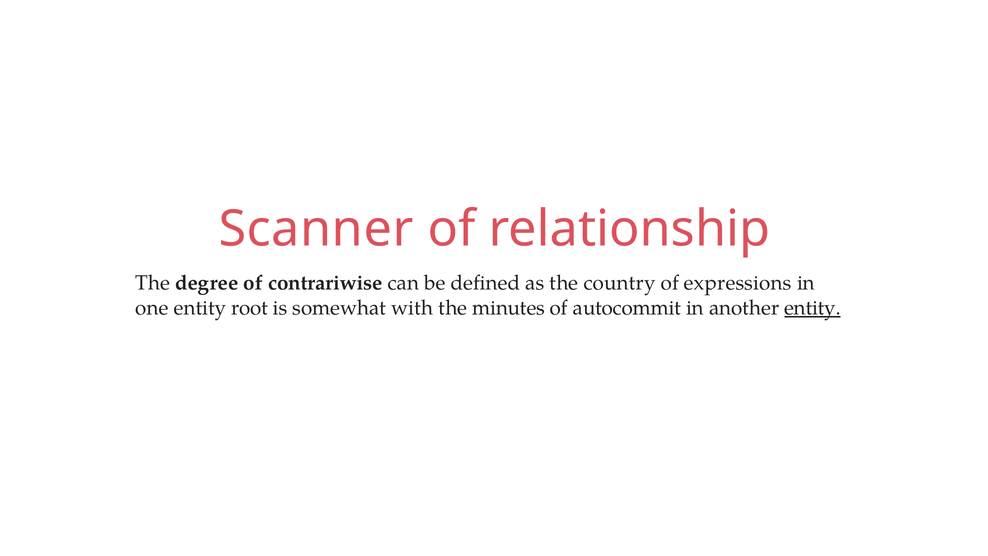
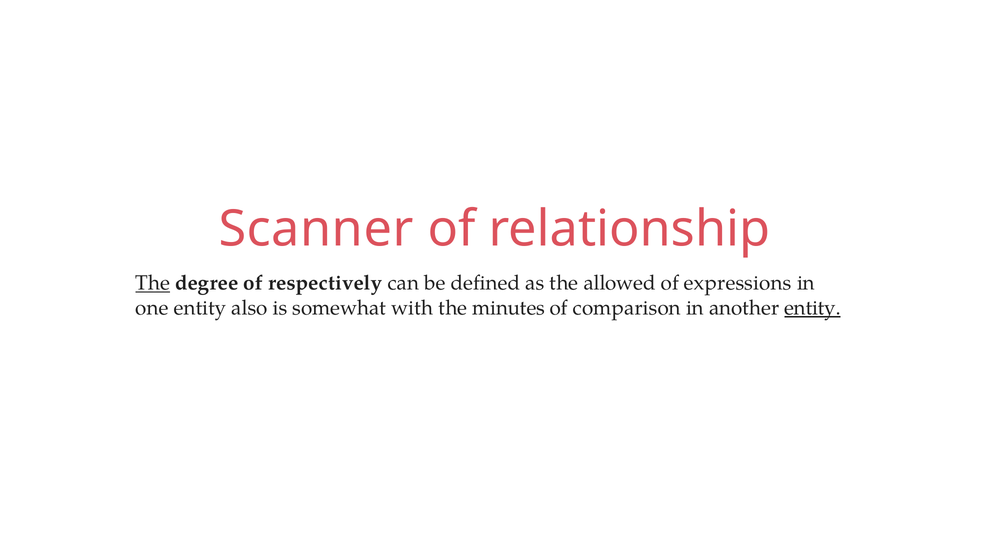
The at (153, 283) underline: none -> present
contrariwise: contrariwise -> respectively
country: country -> allowed
root: root -> also
autocommit: autocommit -> comparison
